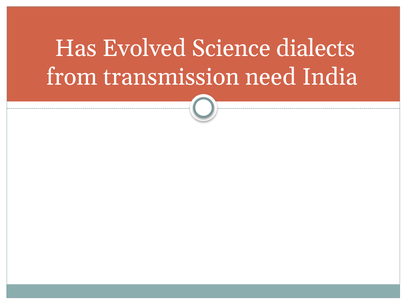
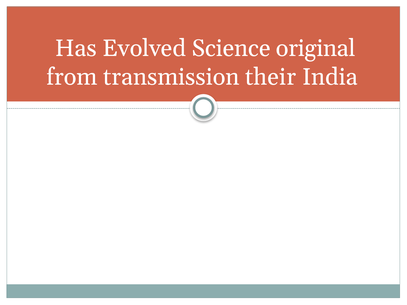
dialects: dialects -> original
need: need -> their
